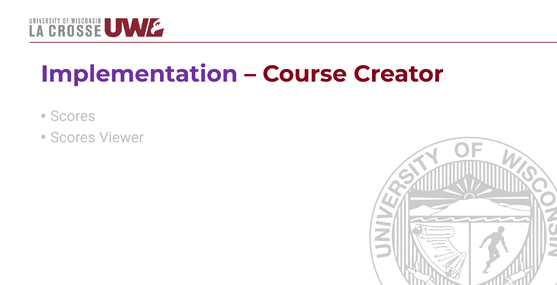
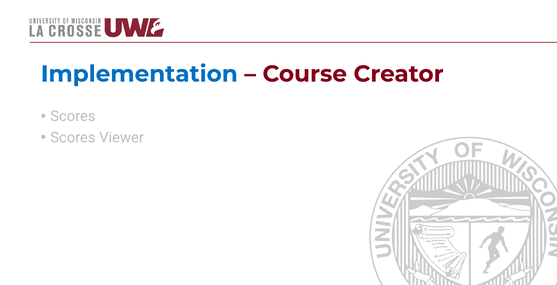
Implementation colour: purple -> blue
